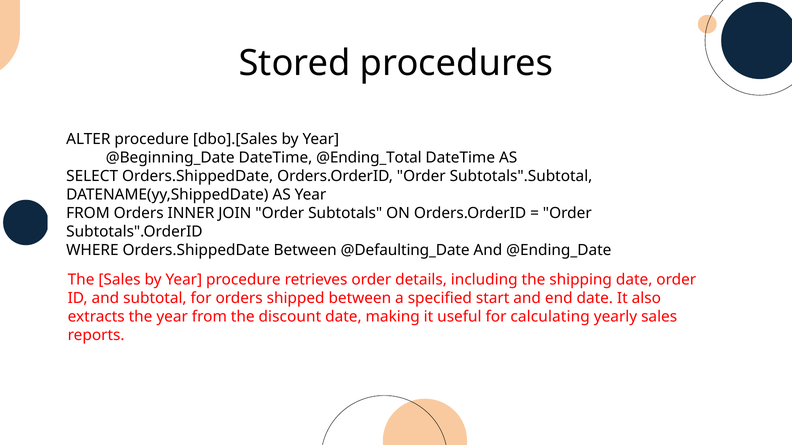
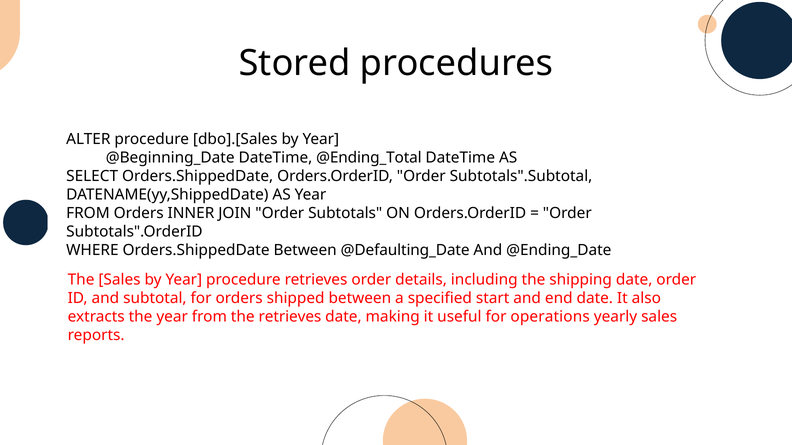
the discount: discount -> retrieves
calculating: calculating -> operations
